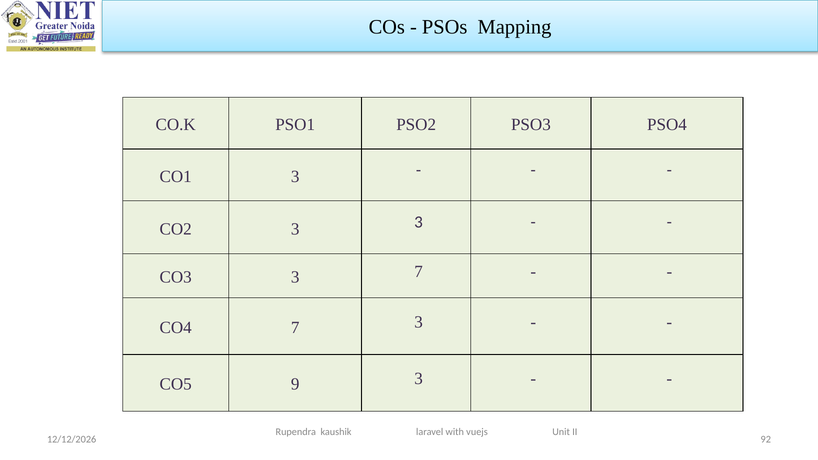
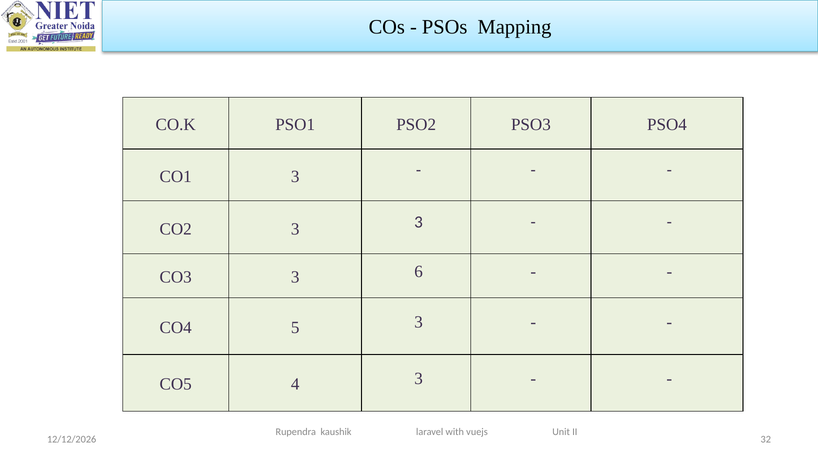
3 7: 7 -> 6
CO4 7: 7 -> 5
9: 9 -> 4
92: 92 -> 32
